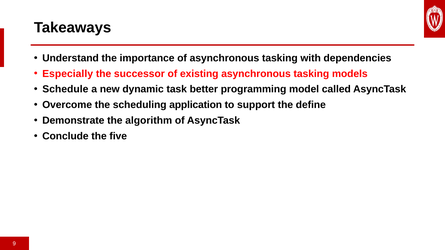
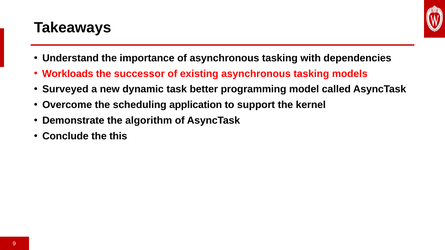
Especially: Especially -> Workloads
Schedule: Schedule -> Surveyed
define: define -> kernel
five: five -> this
